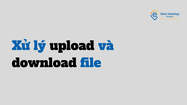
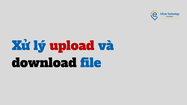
upload colour: black -> red
